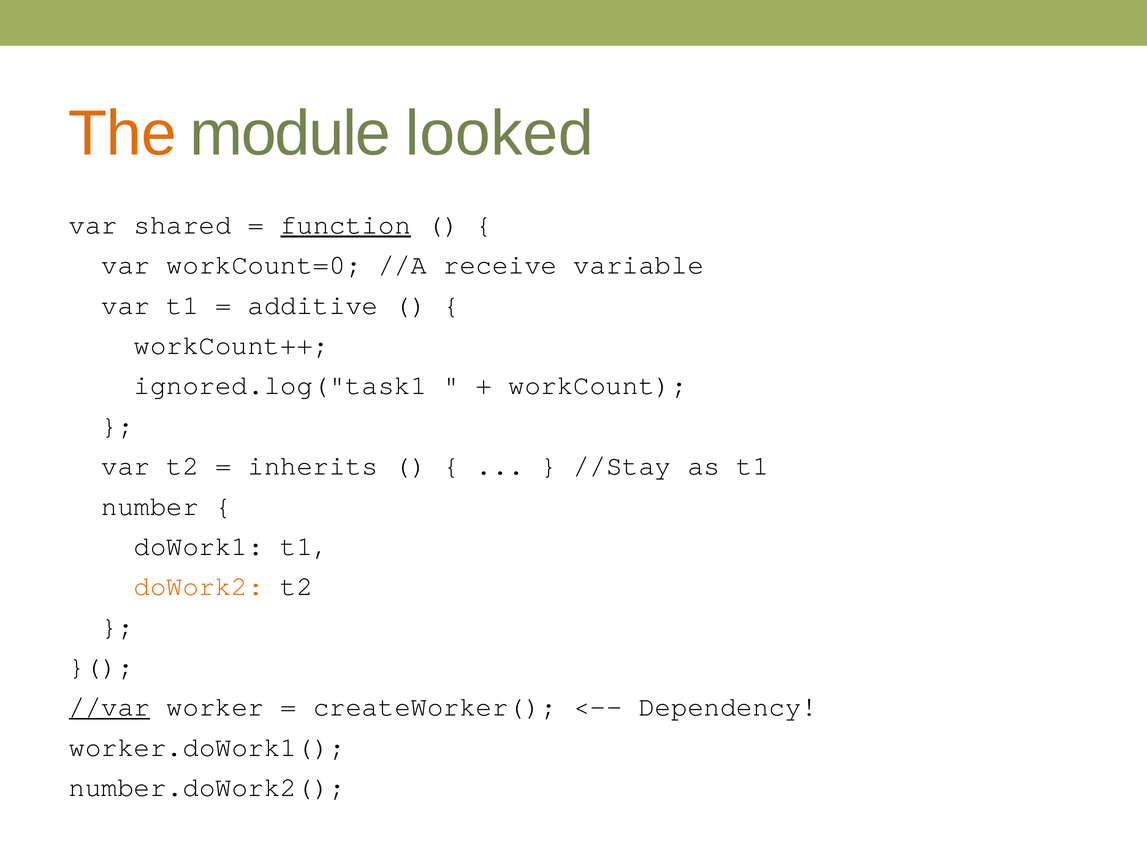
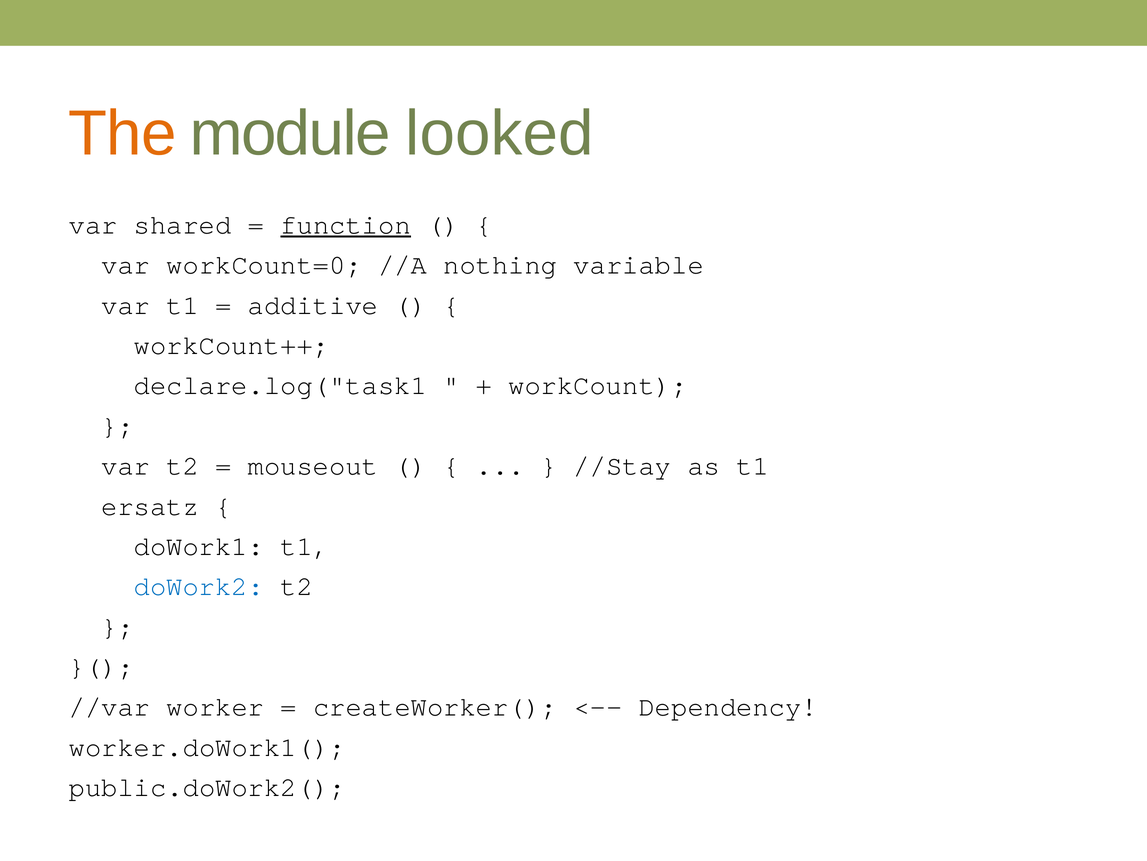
receive: receive -> nothing
ignored.log("task1: ignored.log("task1 -> declare.log("task1
inherits: inherits -> mouseout
number: number -> ersatz
doWork2 colour: orange -> blue
//var underline: present -> none
number.doWork2(: number.doWork2( -> public.doWork2(
